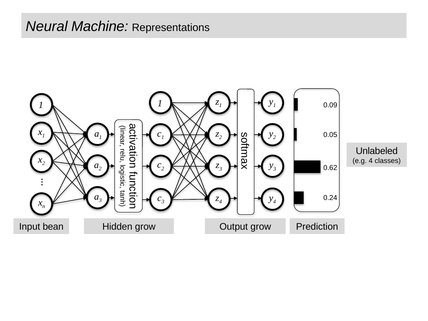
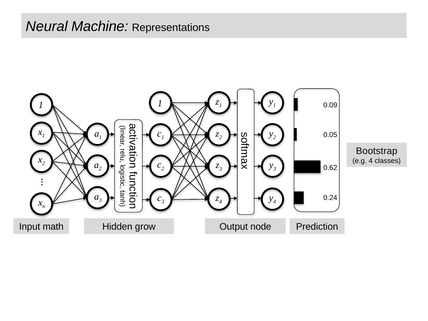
Unlabeled: Unlabeled -> Bootstrap
bean: bean -> math
Output grow: grow -> node
